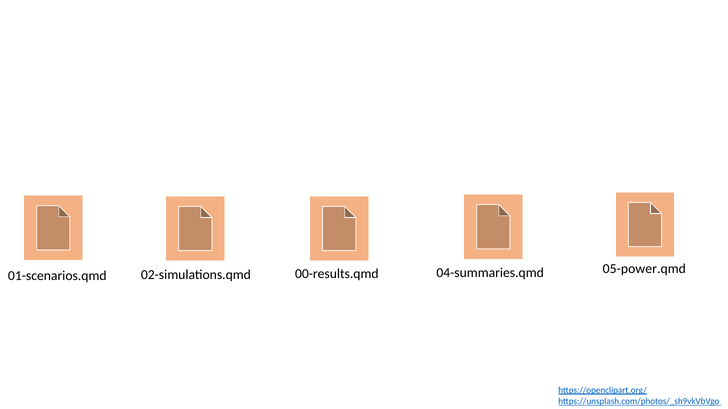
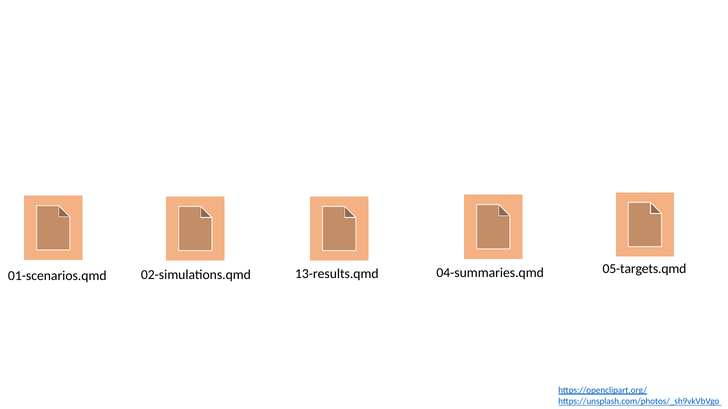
00-results.qmd: 00-results.qmd -> 13-results.qmd
05-power.qmd: 05-power.qmd -> 05-targets.qmd
